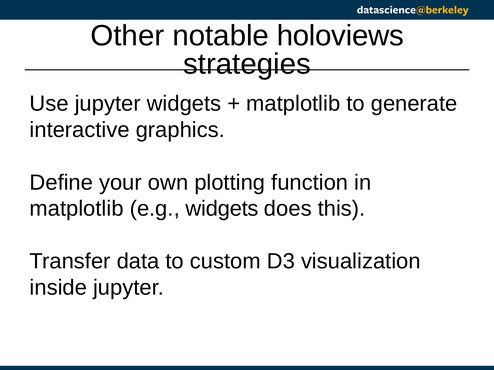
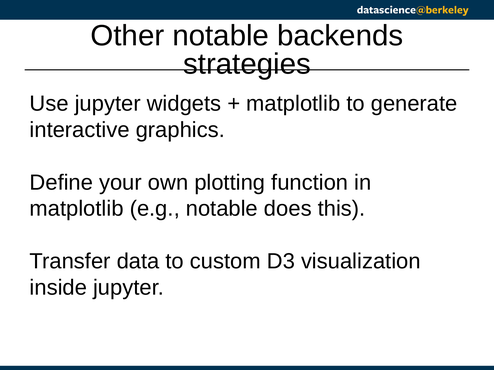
holoviews: holoviews -> backends
e.g widgets: widgets -> notable
